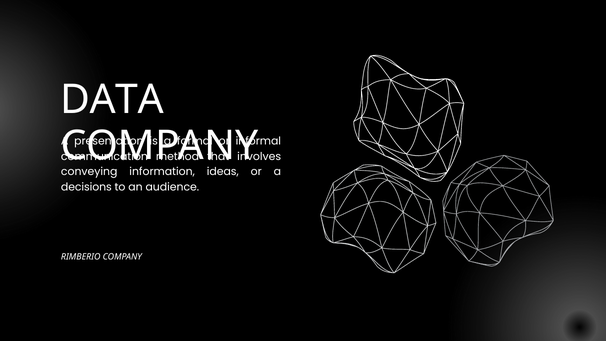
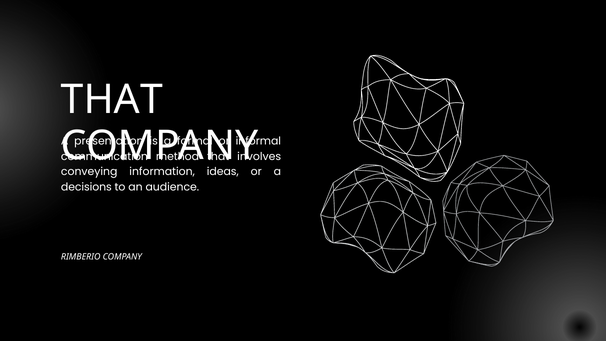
DATA at (112, 100): DATA -> THAT
